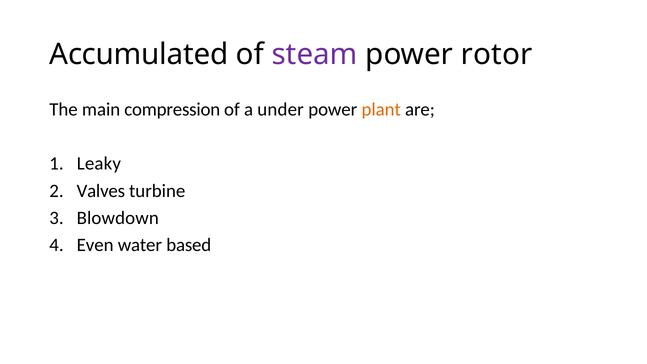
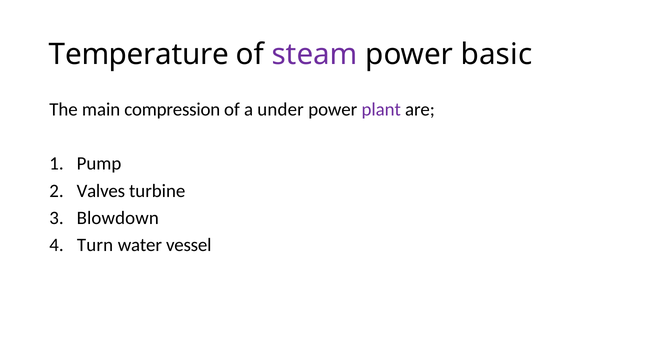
Accumulated: Accumulated -> Temperature
rotor: rotor -> basic
plant colour: orange -> purple
Leaky: Leaky -> Pump
Even: Even -> Turn
based: based -> vessel
